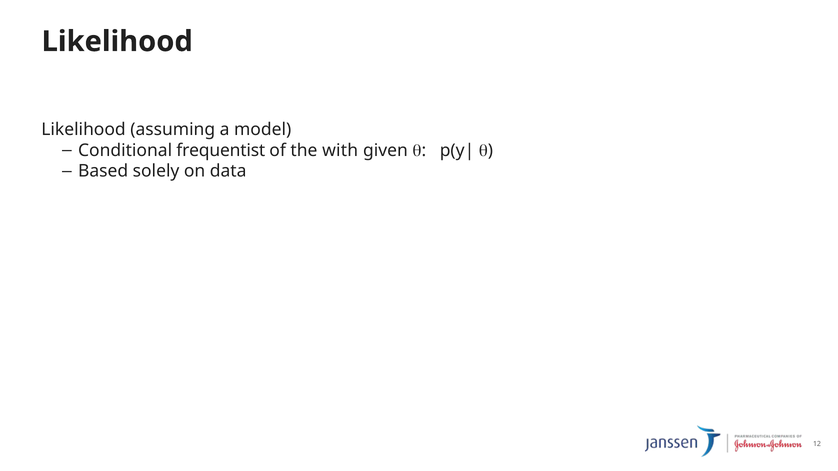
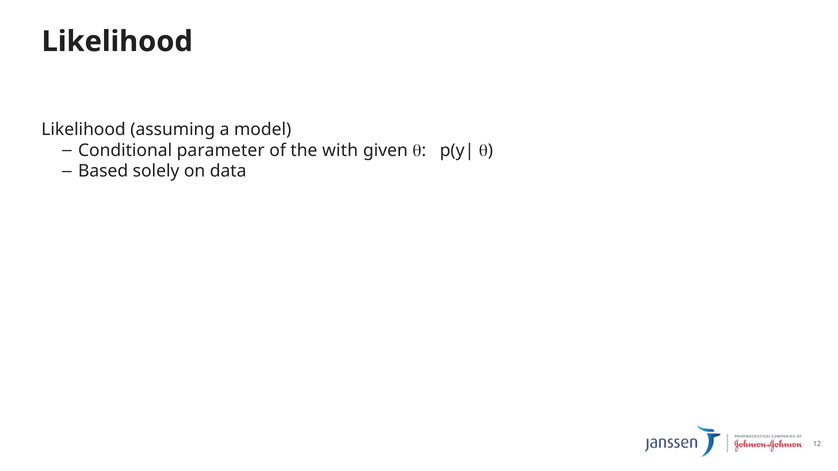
frequentist: frequentist -> parameter
